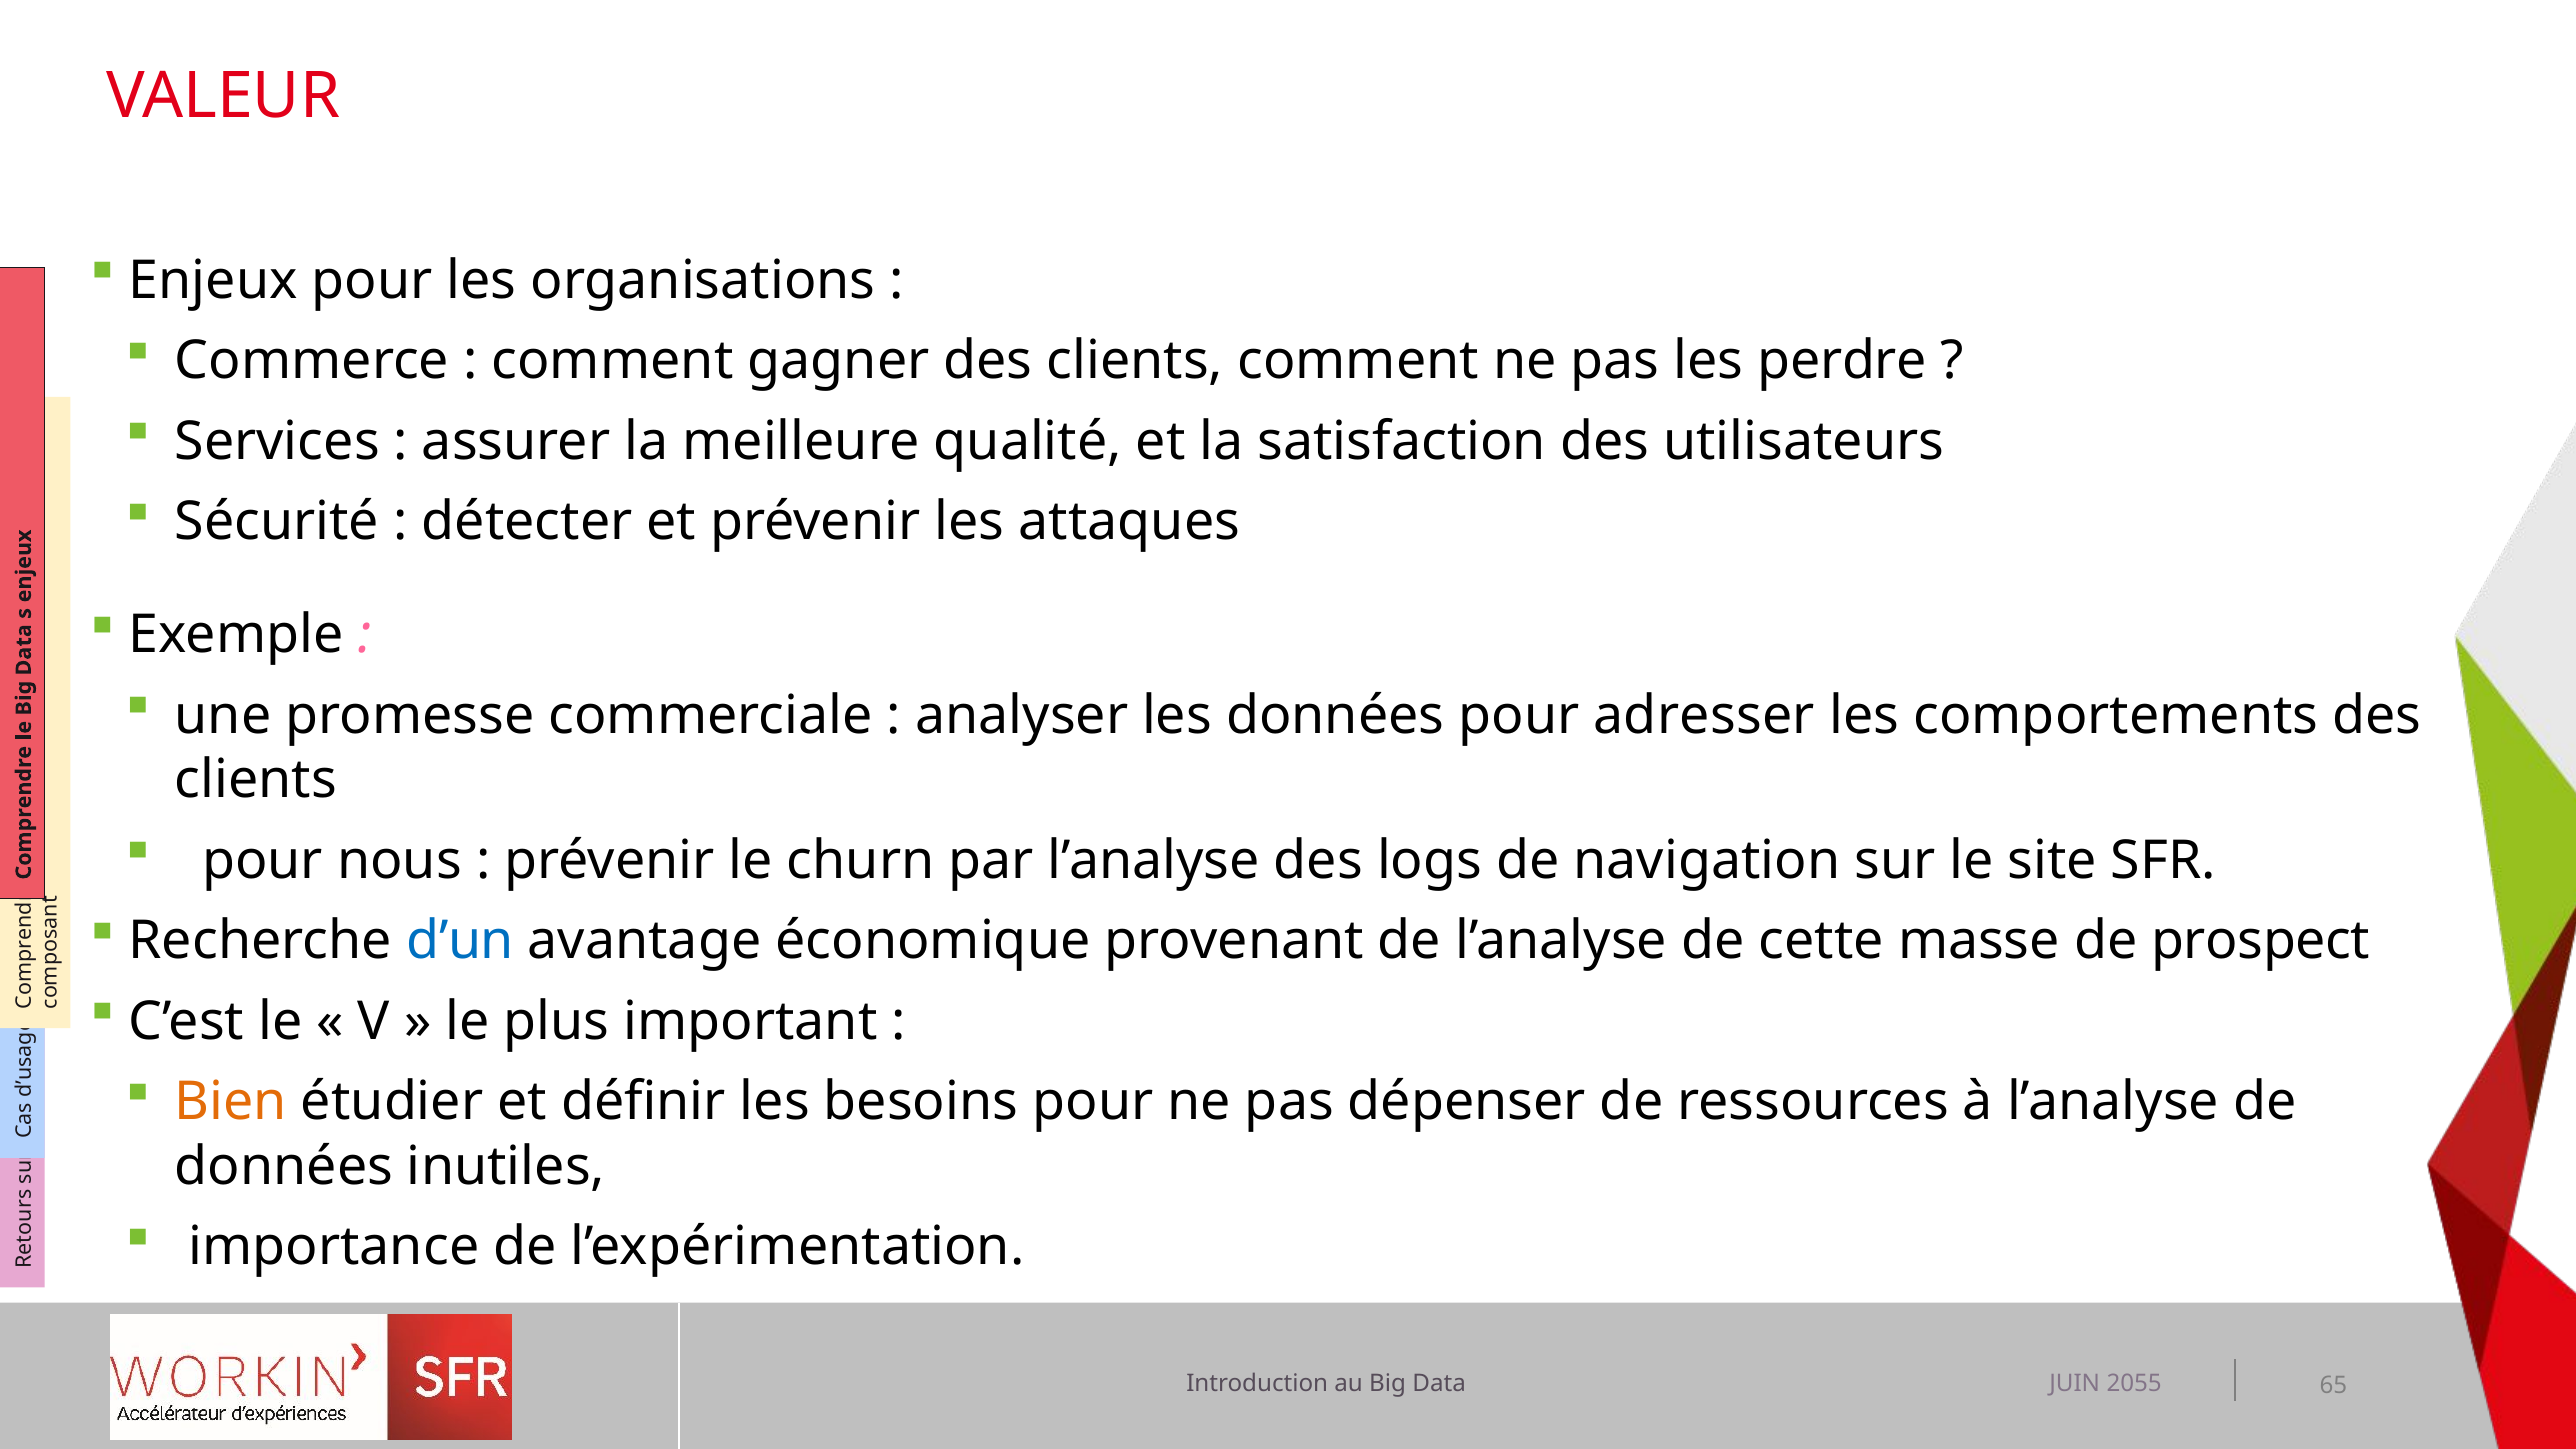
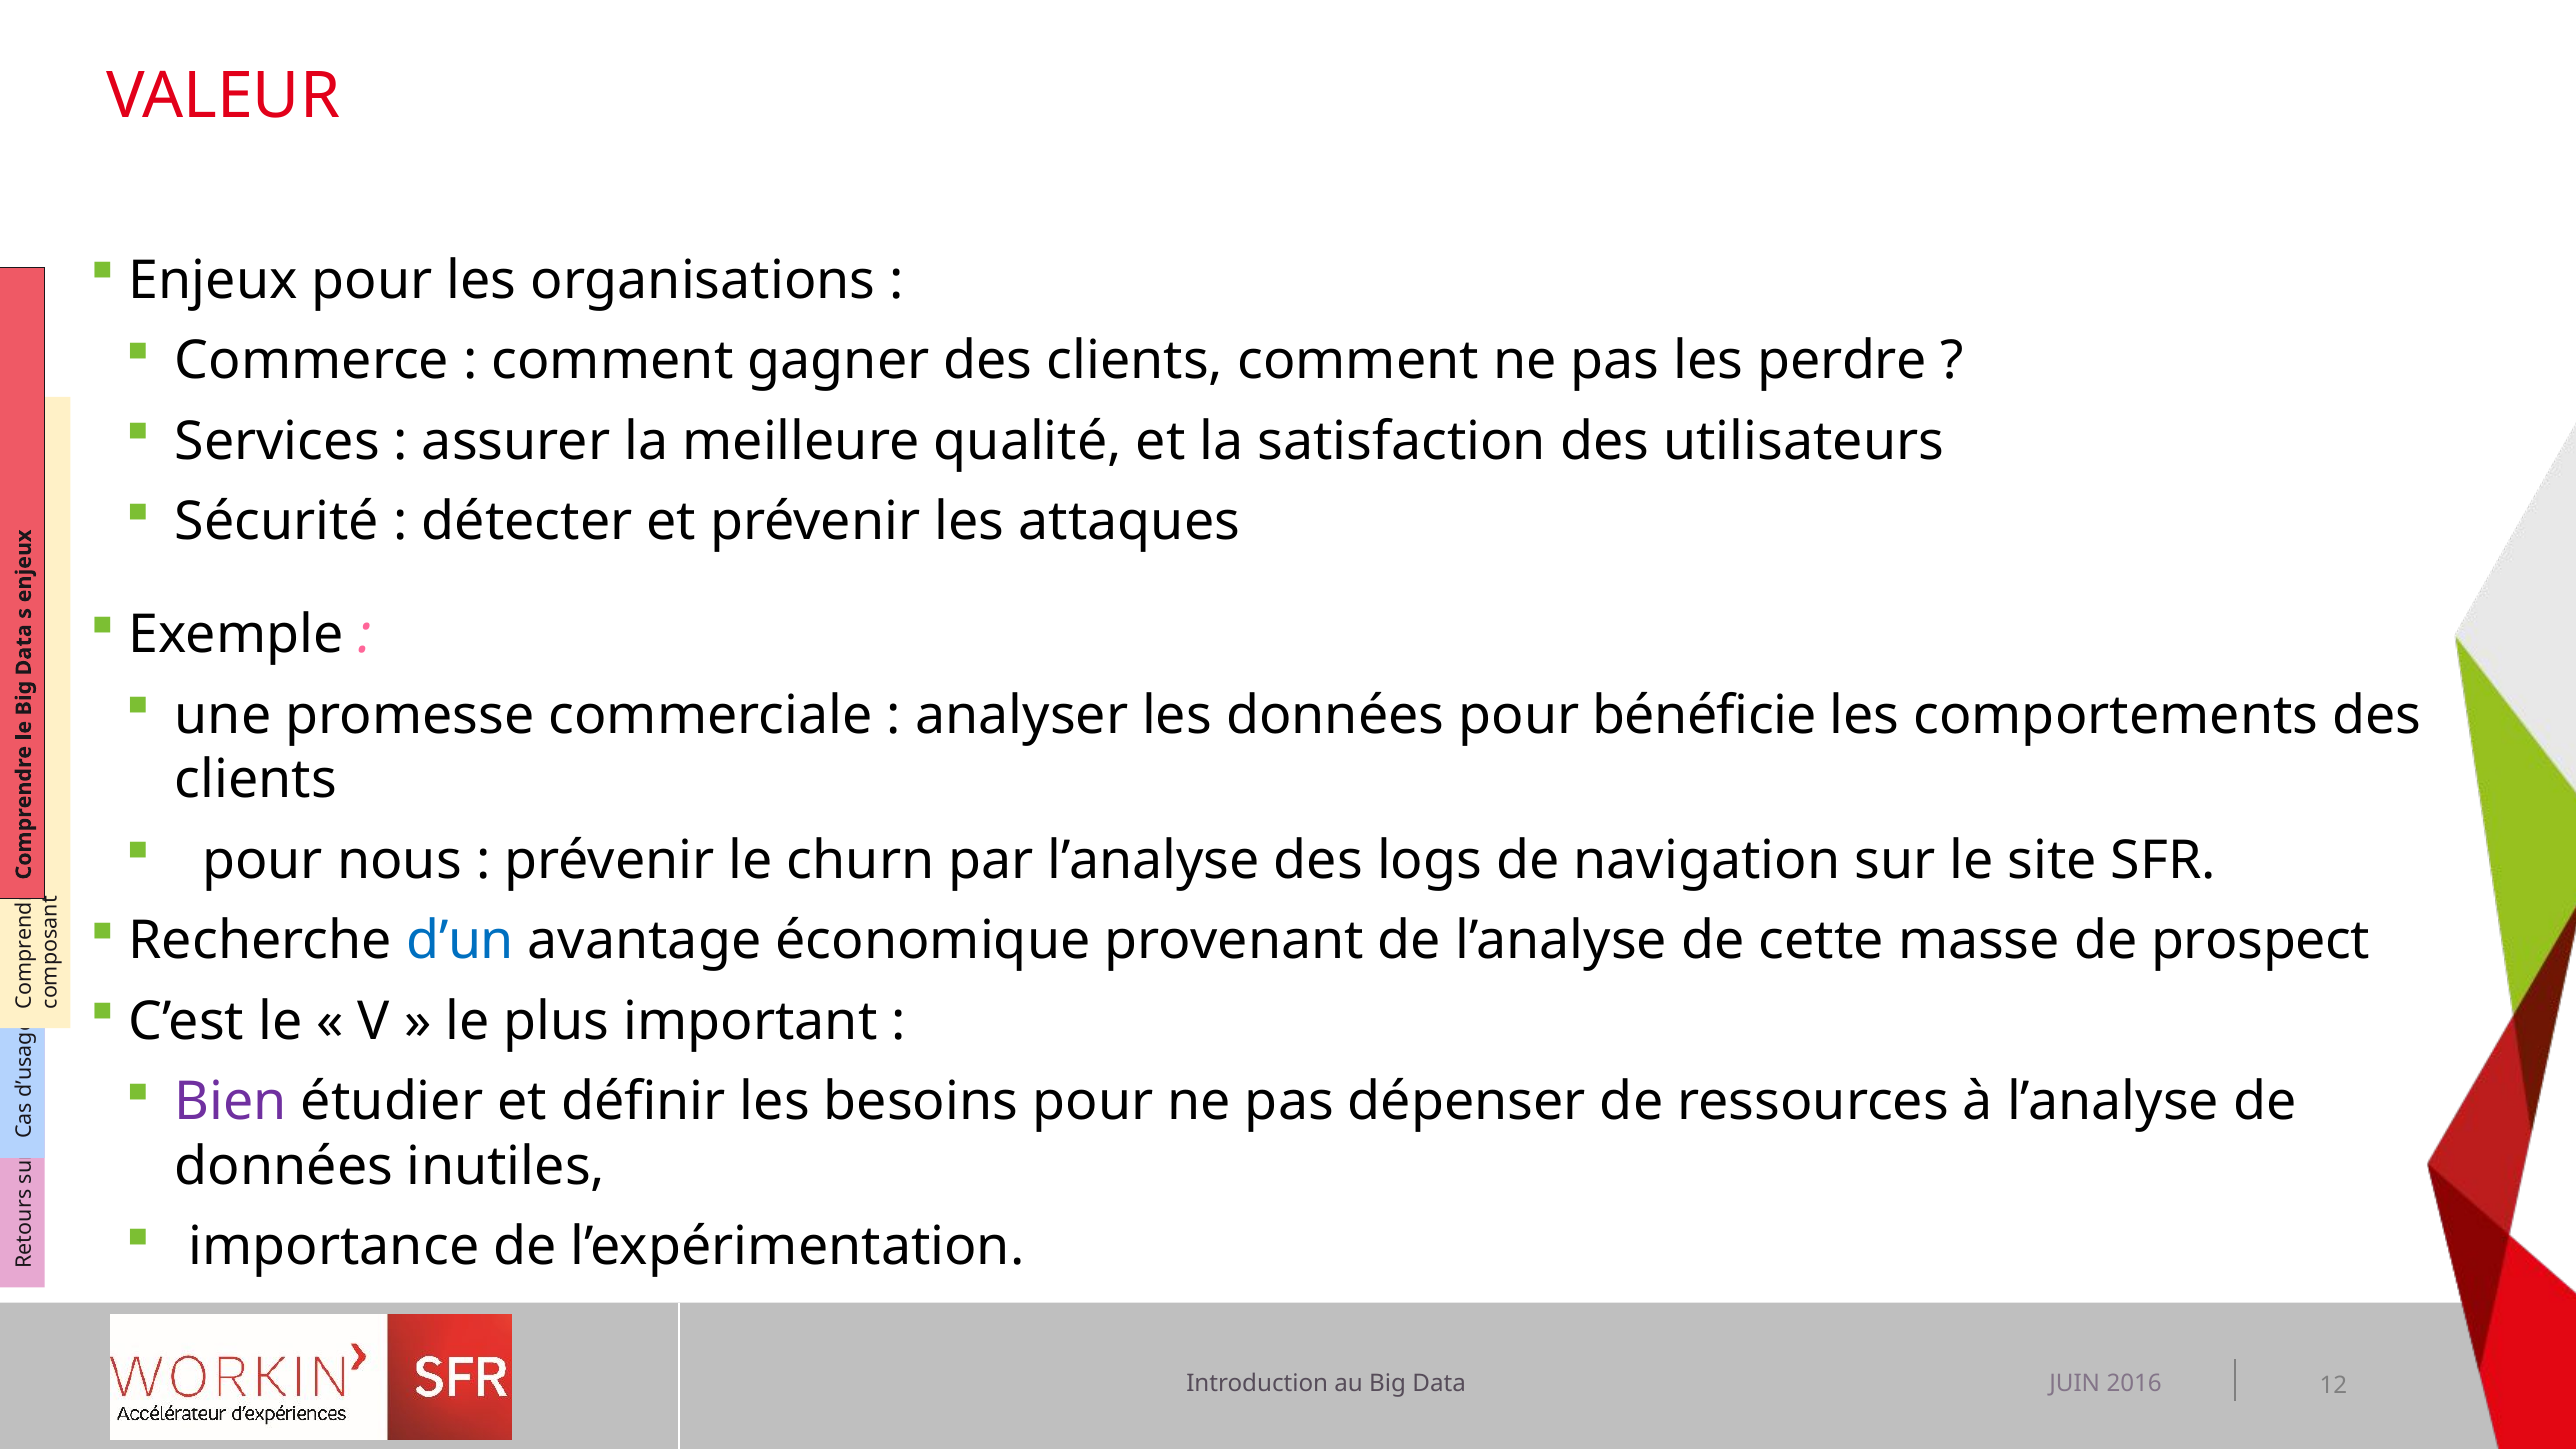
adresser: adresser -> bénéficie
Bien colour: orange -> purple
2055: 2055 -> 2016
65: 65 -> 12
